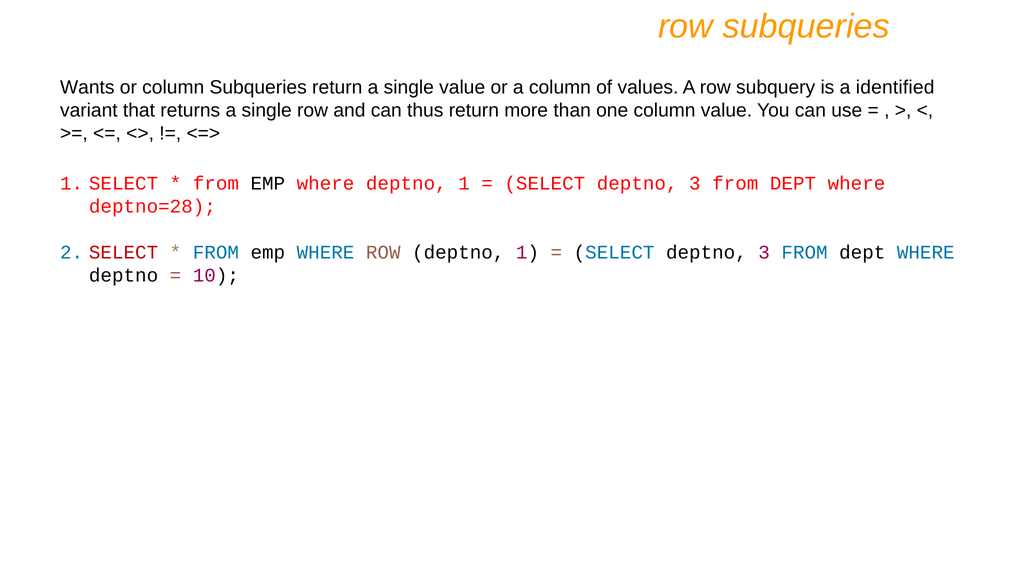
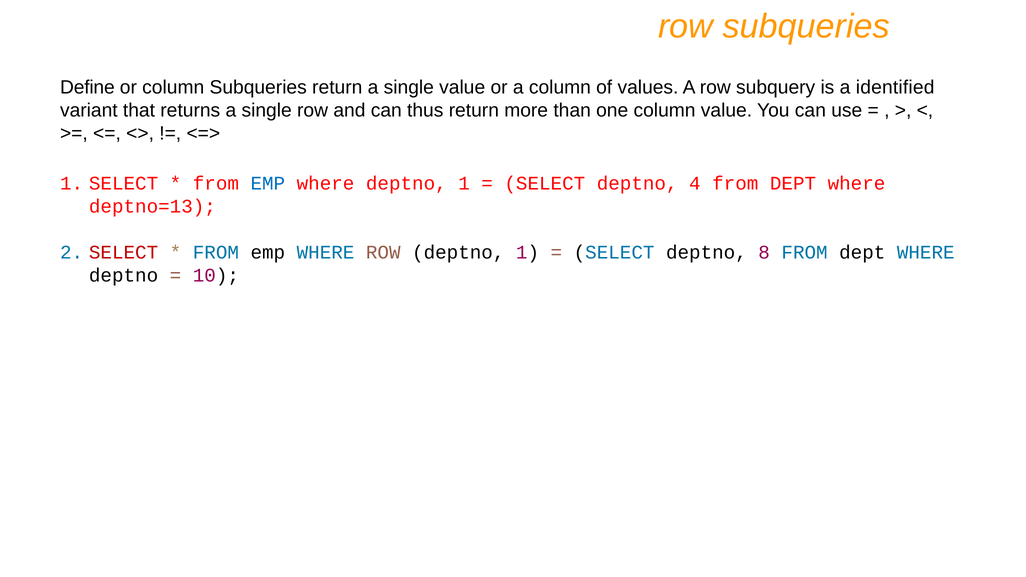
Wants: Wants -> Define
EMP at (268, 183) colour: black -> blue
3 at (695, 183): 3 -> 4
deptno=28: deptno=28 -> deptno=13
3 at (764, 253): 3 -> 8
